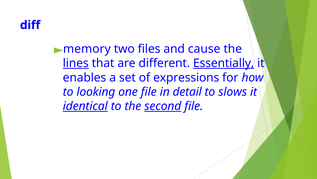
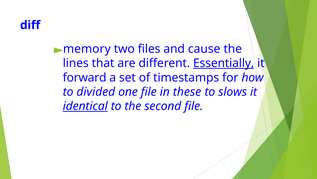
lines underline: present -> none
enables: enables -> forward
expressions: expressions -> timestamps
looking: looking -> divided
detail: detail -> these
second underline: present -> none
